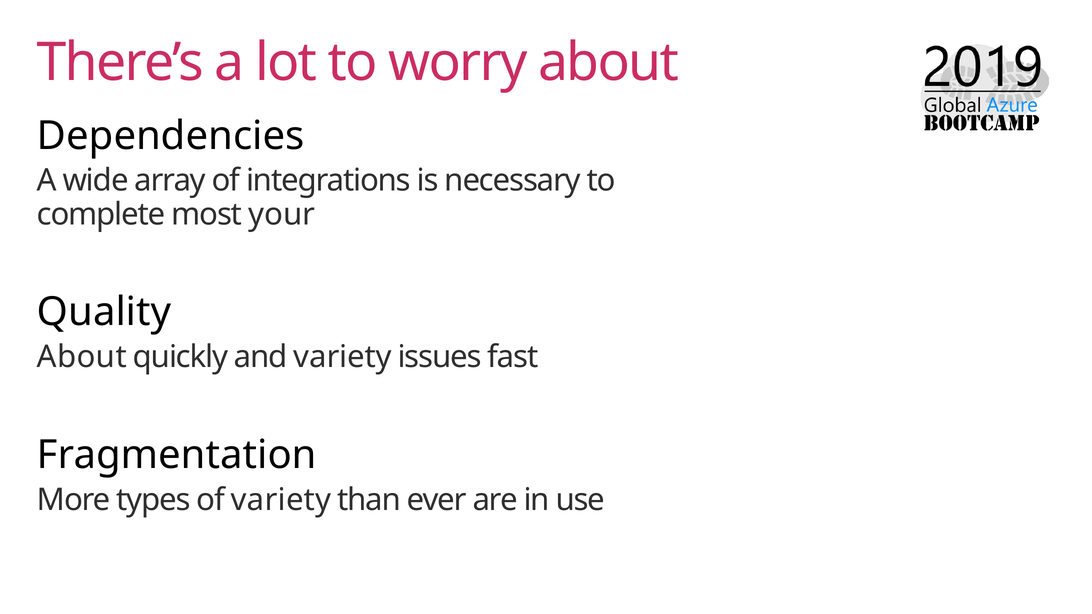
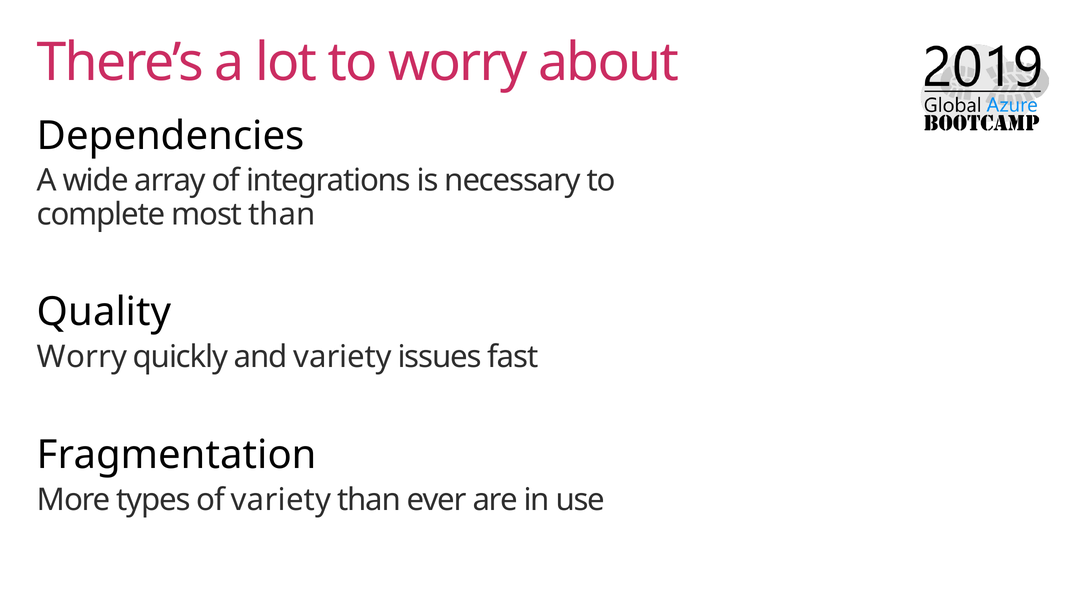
most your: your -> than
About at (82, 357): About -> Worry
